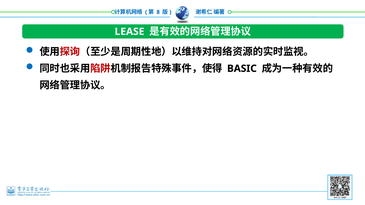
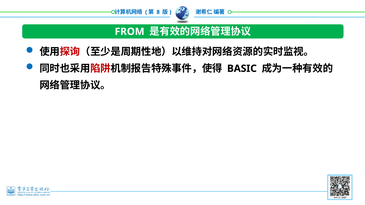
LEASE: LEASE -> FROM
